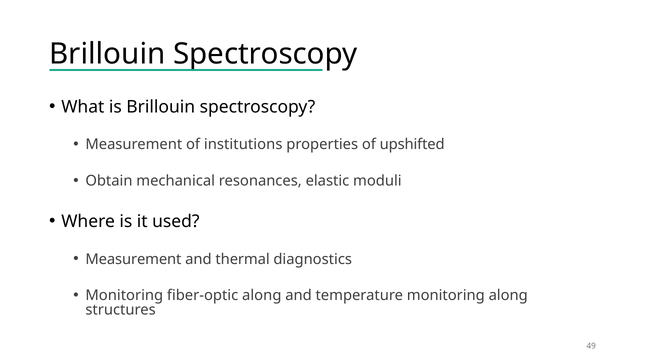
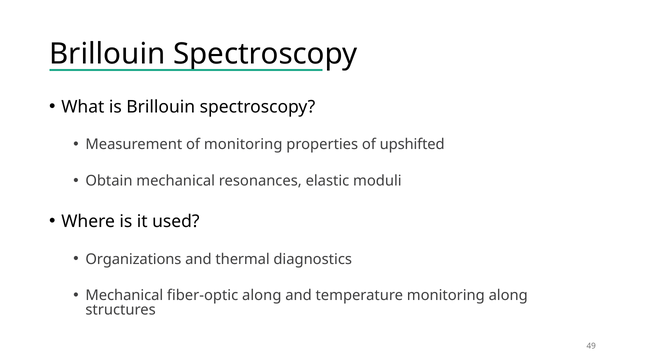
of institutions: institutions -> monitoring
Measurement at (133, 259): Measurement -> Organizations
Monitoring at (124, 295): Monitoring -> Mechanical
